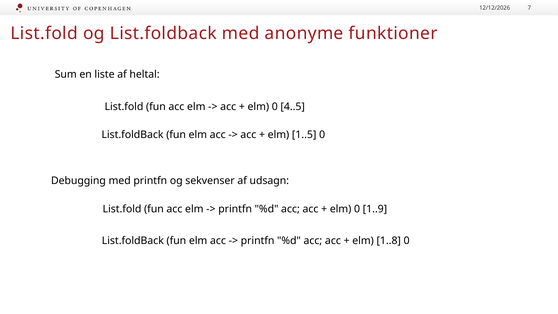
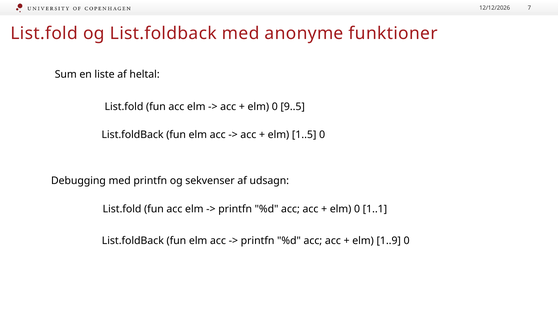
4..5: 4..5 -> 9..5
1..9: 1..9 -> 1..1
1..8: 1..8 -> 1..9
